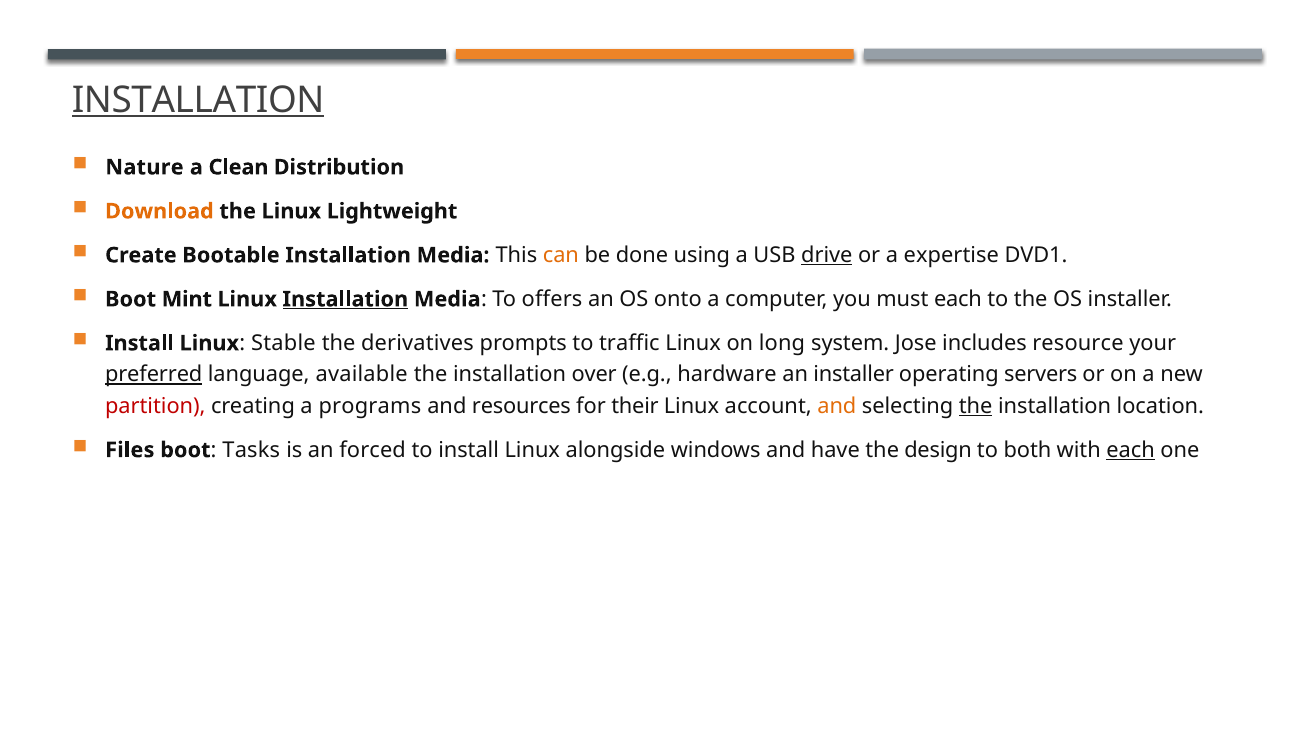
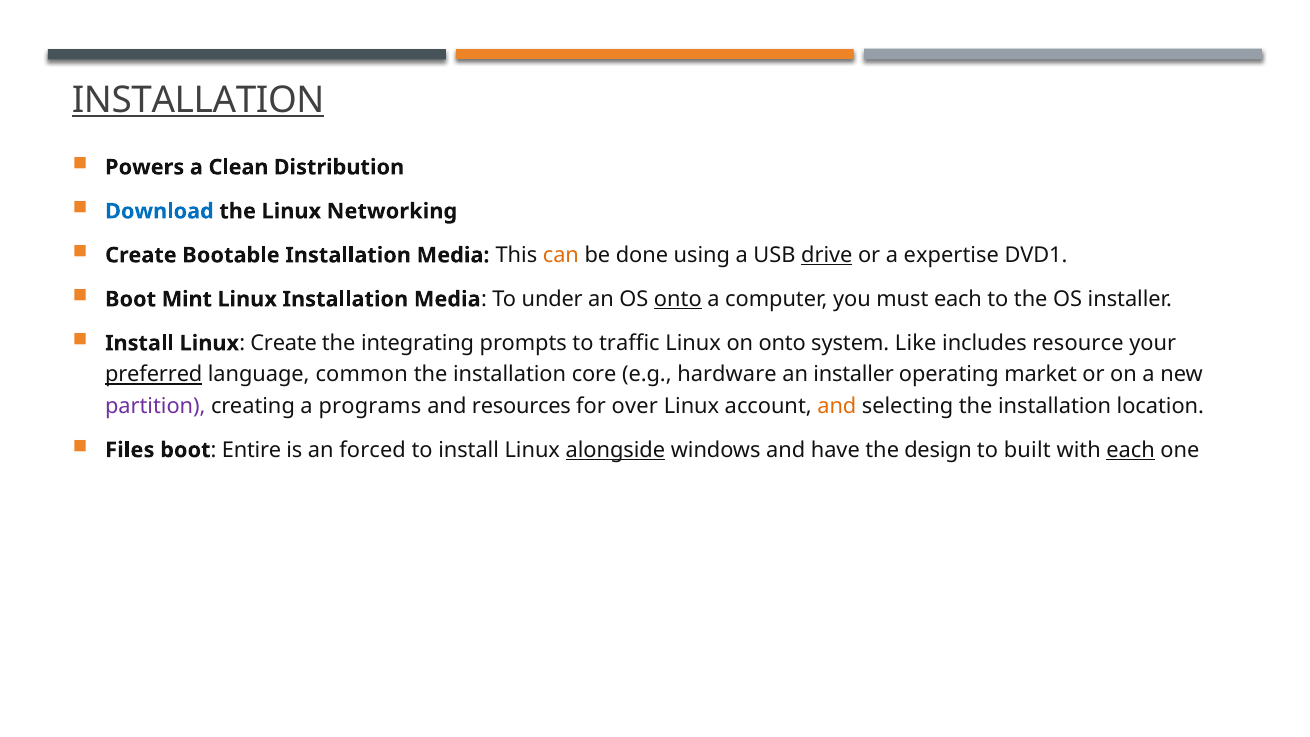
Nature: Nature -> Powers
Download colour: orange -> blue
Lightweight: Lightweight -> Networking
Installation at (345, 299) underline: present -> none
offers: offers -> under
onto at (678, 299) underline: none -> present
Linux Stable: Stable -> Create
derivatives: derivatives -> integrating
on long: long -> onto
Jose: Jose -> Like
available: available -> common
over: over -> core
servers: servers -> market
partition colour: red -> purple
their: their -> over
the at (976, 406) underline: present -> none
Tasks: Tasks -> Entire
alongside underline: none -> present
both: both -> built
